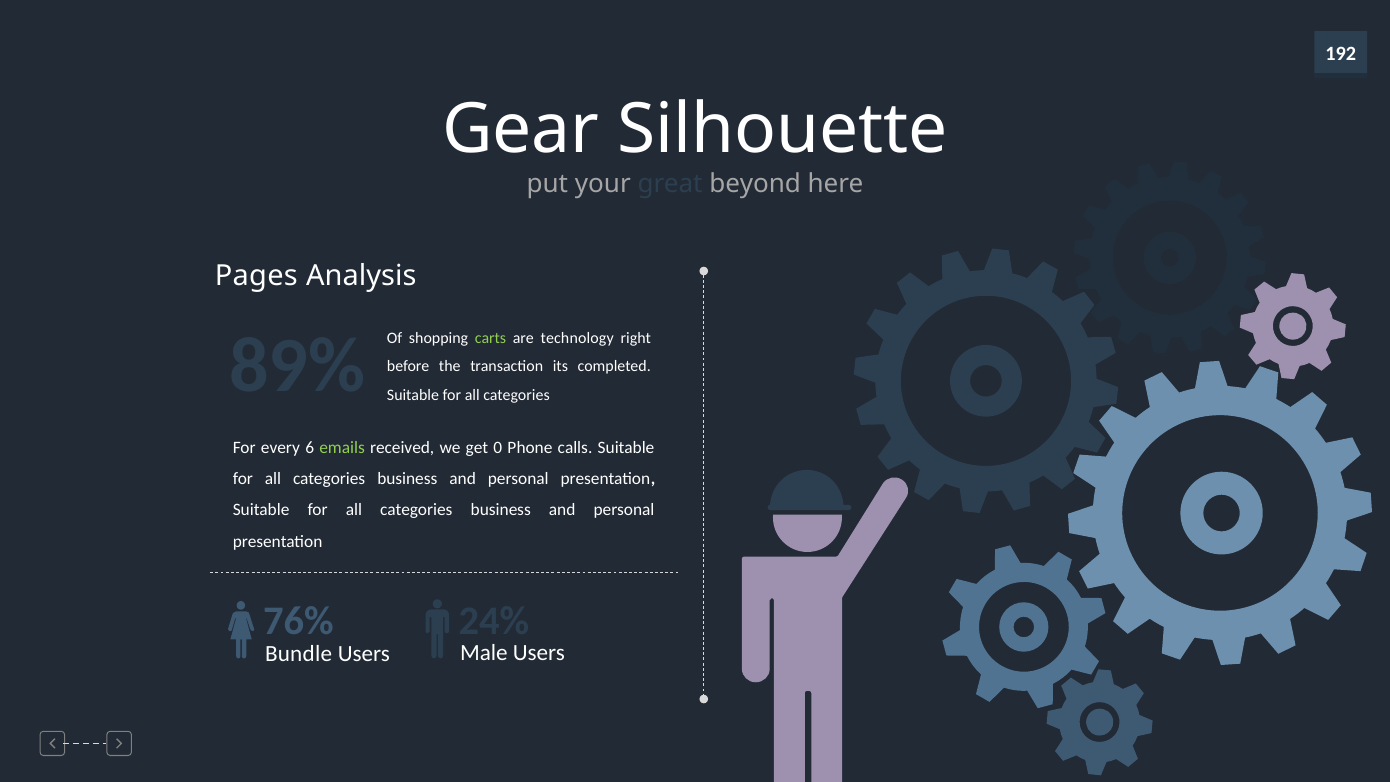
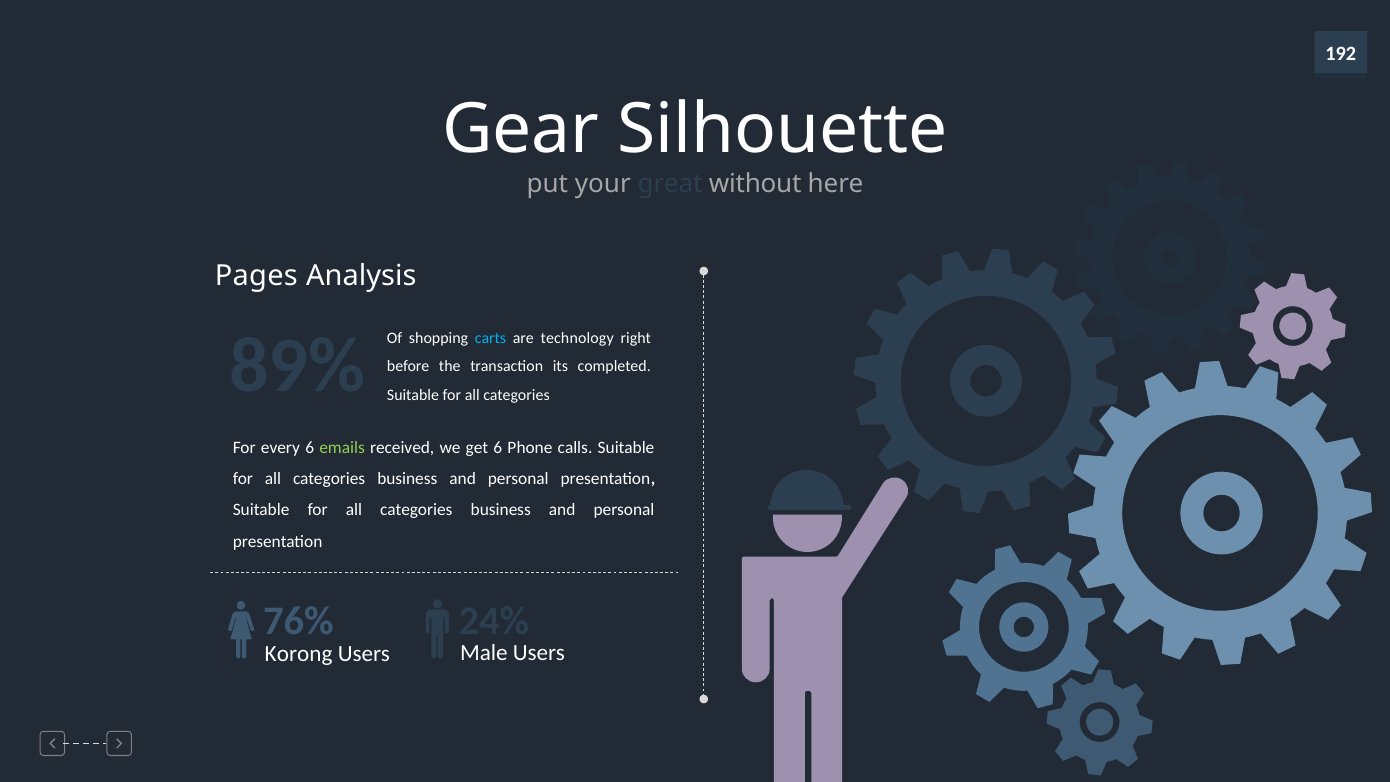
beyond: beyond -> without
carts colour: light green -> light blue
get 0: 0 -> 6
Bundle: Bundle -> Korong
